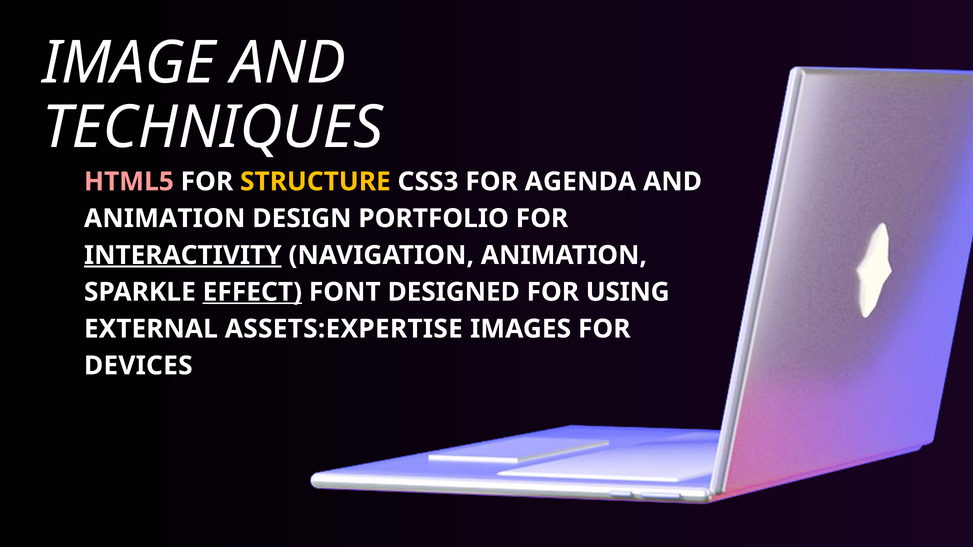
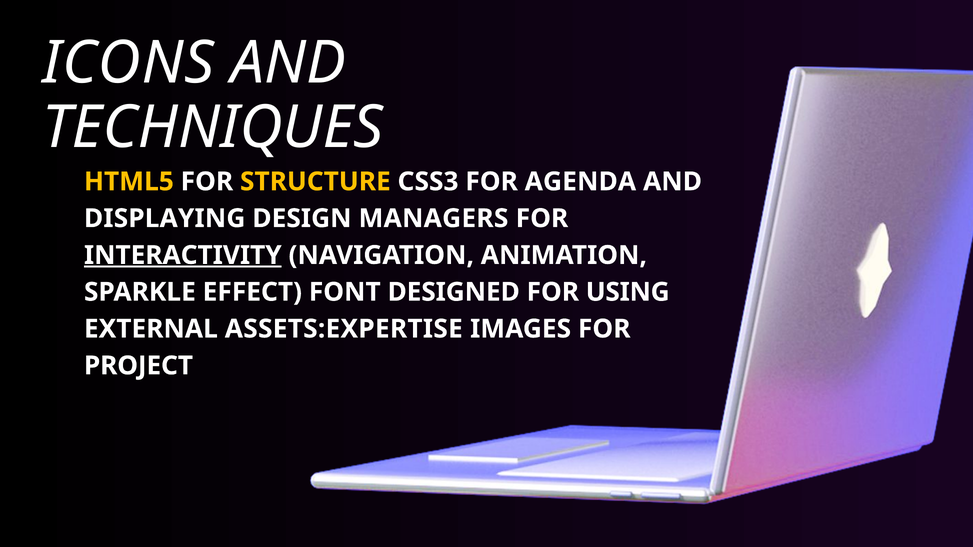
IMAGE: IMAGE -> ICONS
HTML5 colour: pink -> yellow
ANIMATION at (165, 219): ANIMATION -> DISPLAYING
PORTFOLIO: PORTFOLIO -> MANAGERS
EFFECT underline: present -> none
DEVICES: DEVICES -> PROJECT
